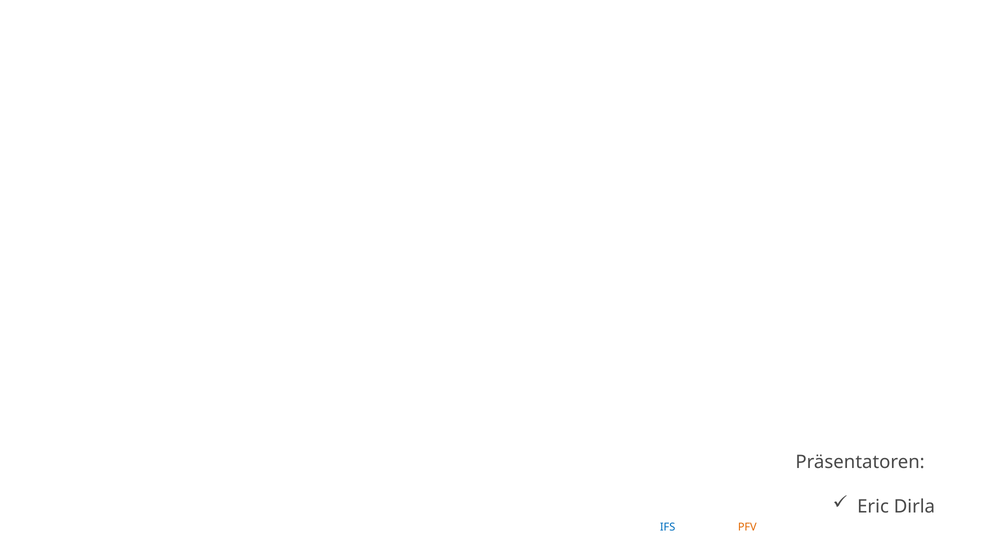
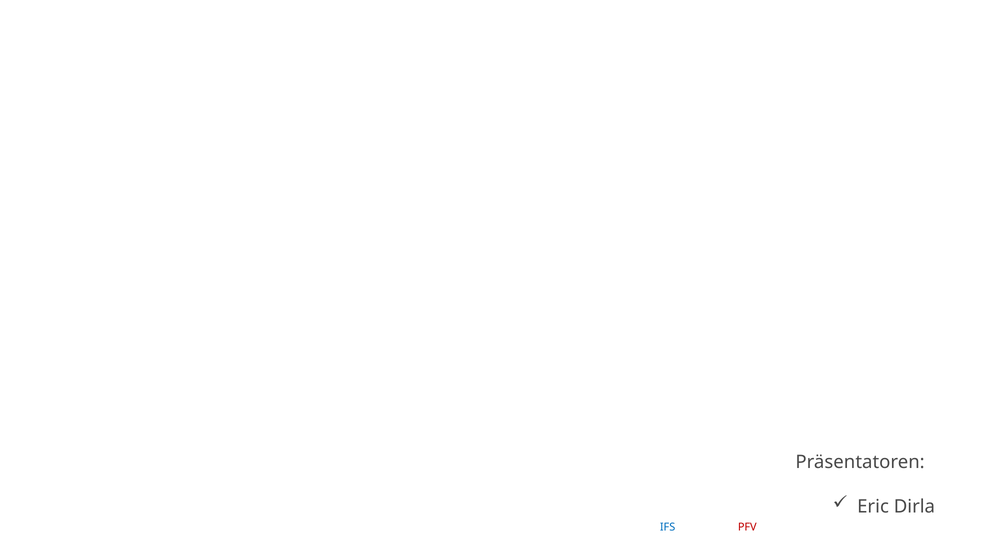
PFV colour: orange -> red
